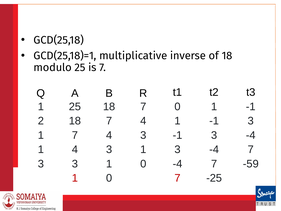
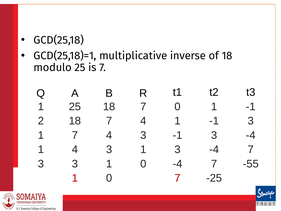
-59: -59 -> -55
